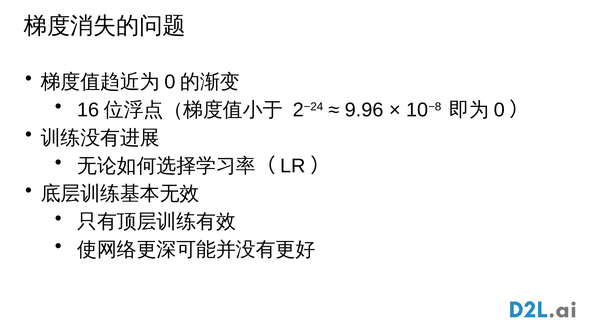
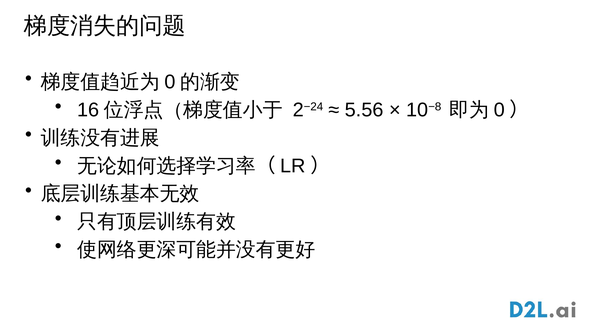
9.96: 9.96 -> 5.56
